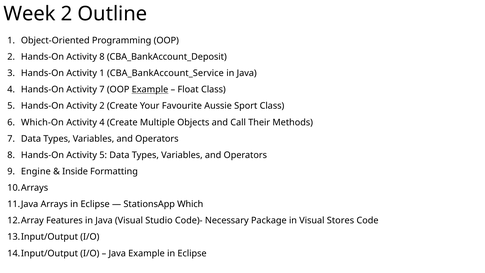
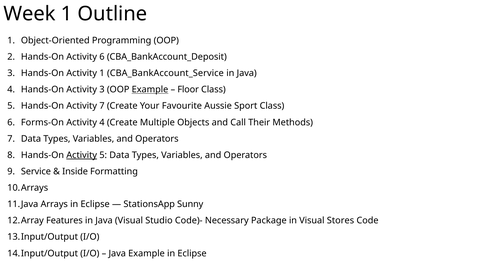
Week 2: 2 -> 1
Activity 8: 8 -> 6
Activity 7: 7 -> 3
Float: Float -> Floor
Activity 2: 2 -> 7
Which-On: Which-On -> Forms-On
Activity at (82, 155) underline: none -> present
Engine: Engine -> Service
Which: Which -> Sunny
